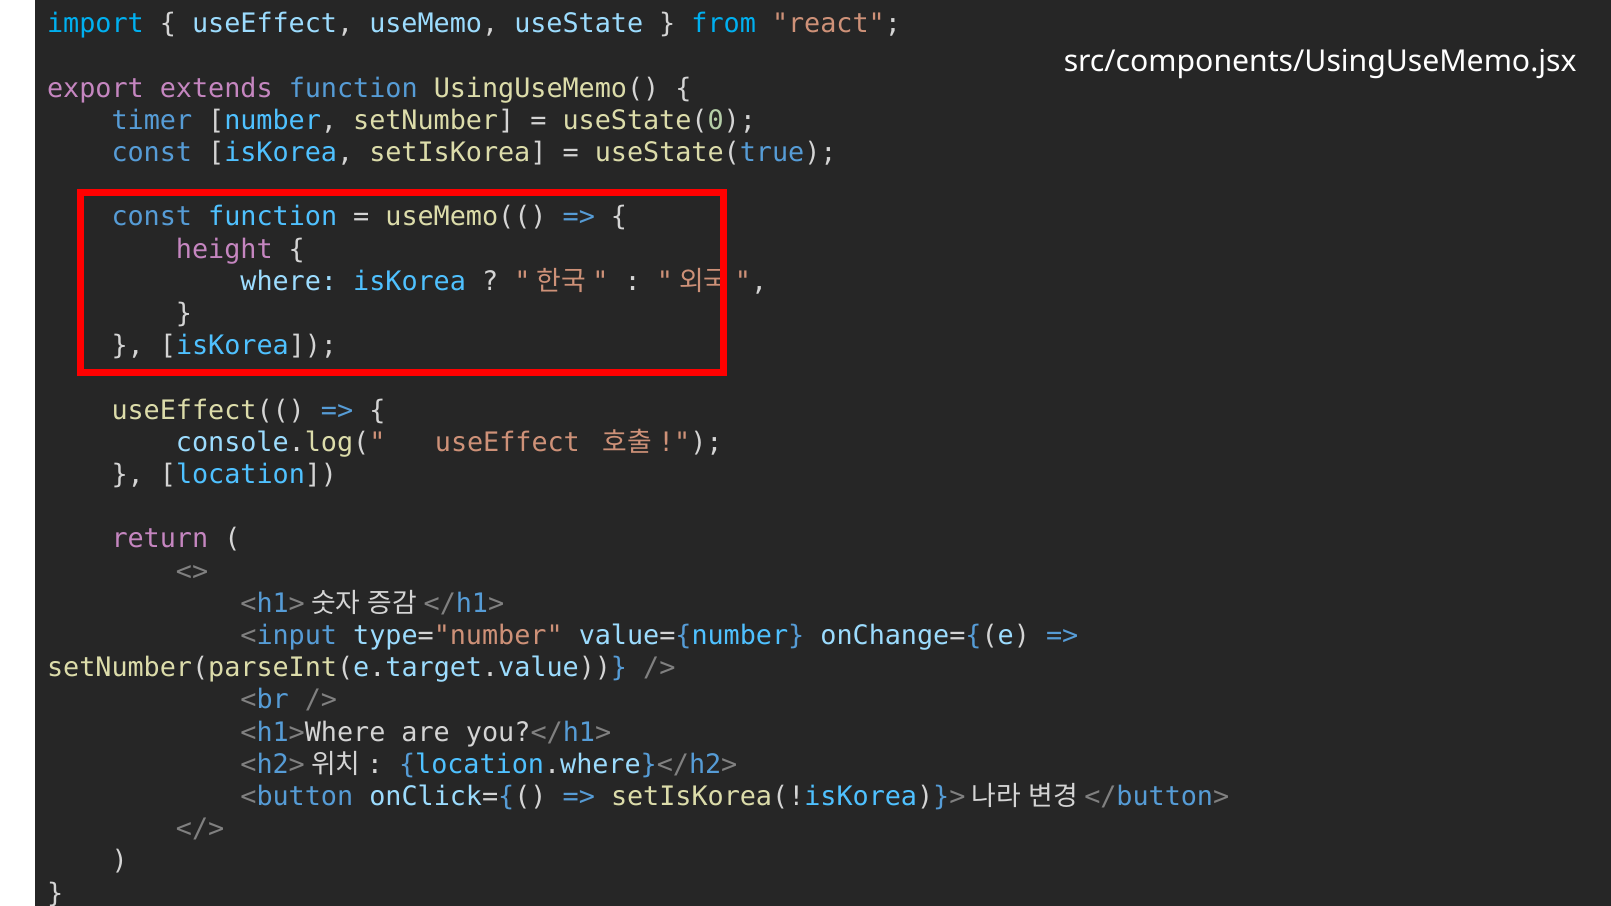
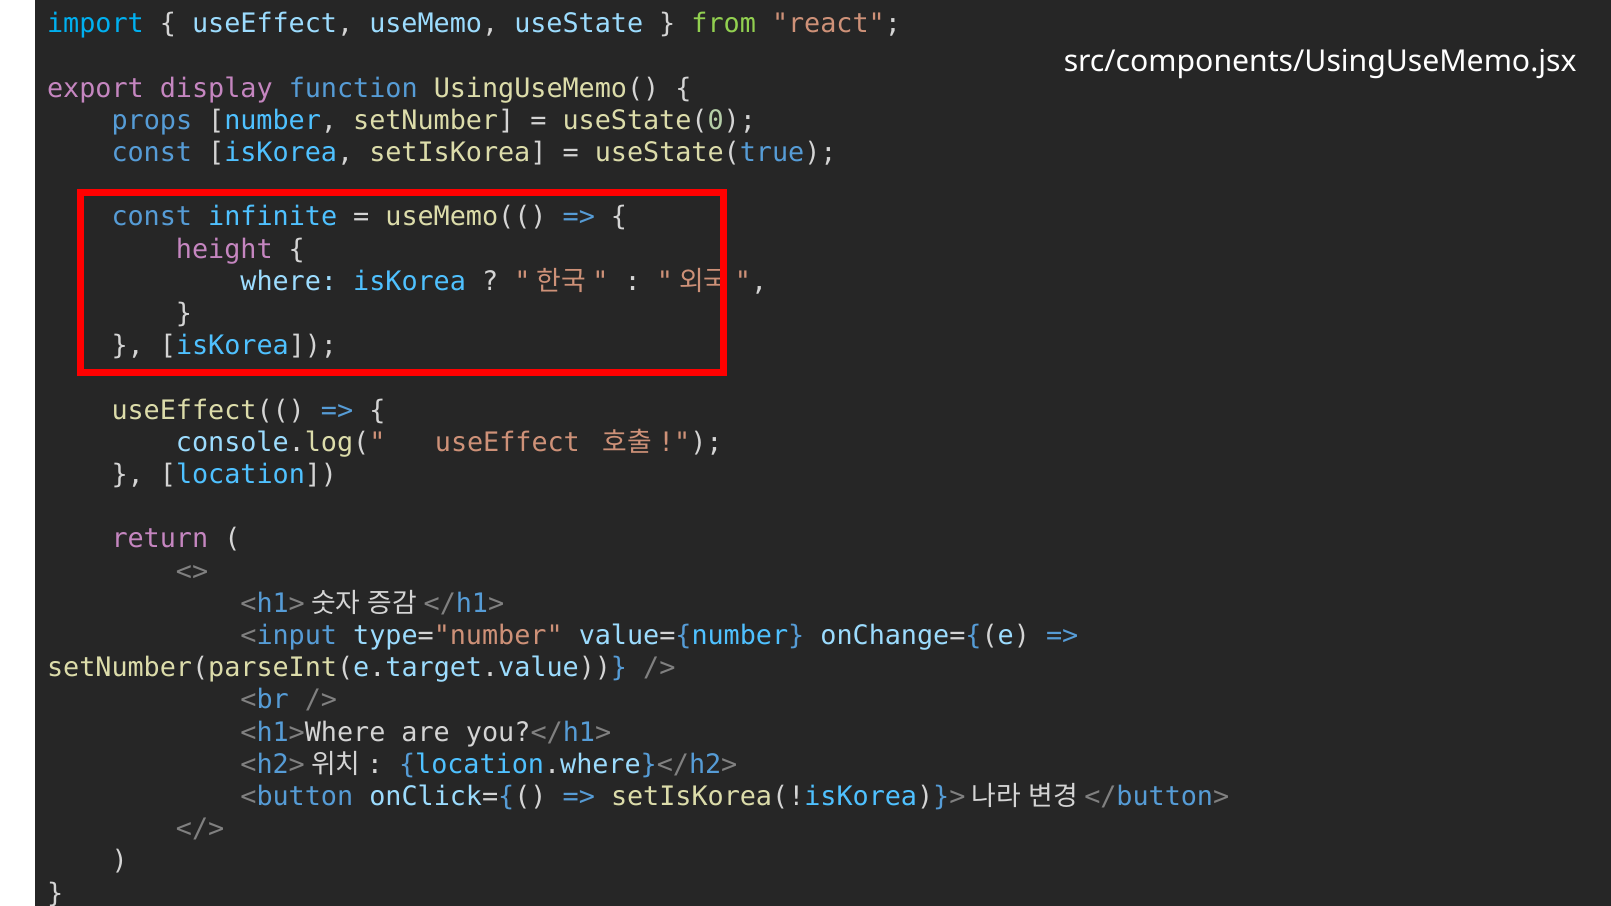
from colour: light blue -> light green
extends: extends -> display
timer: timer -> props
const function: function -> infinite
